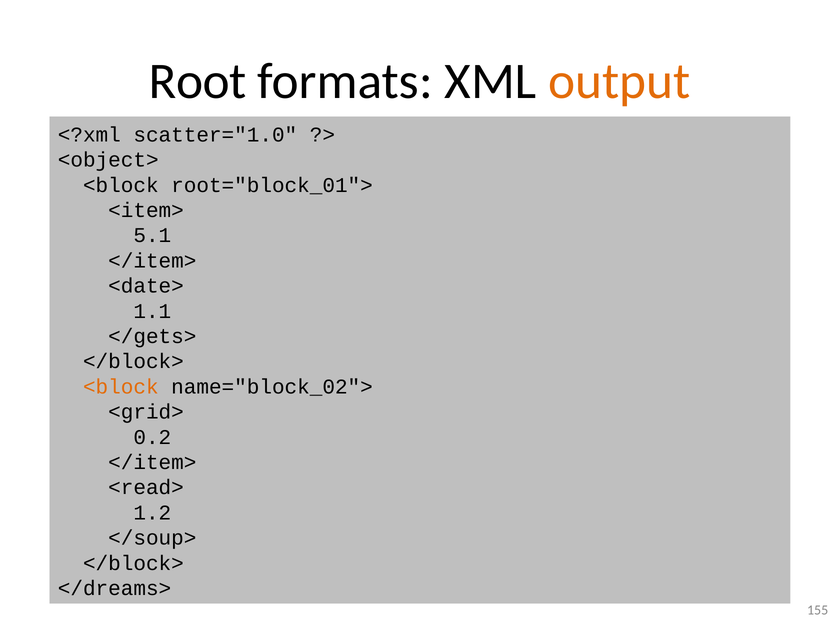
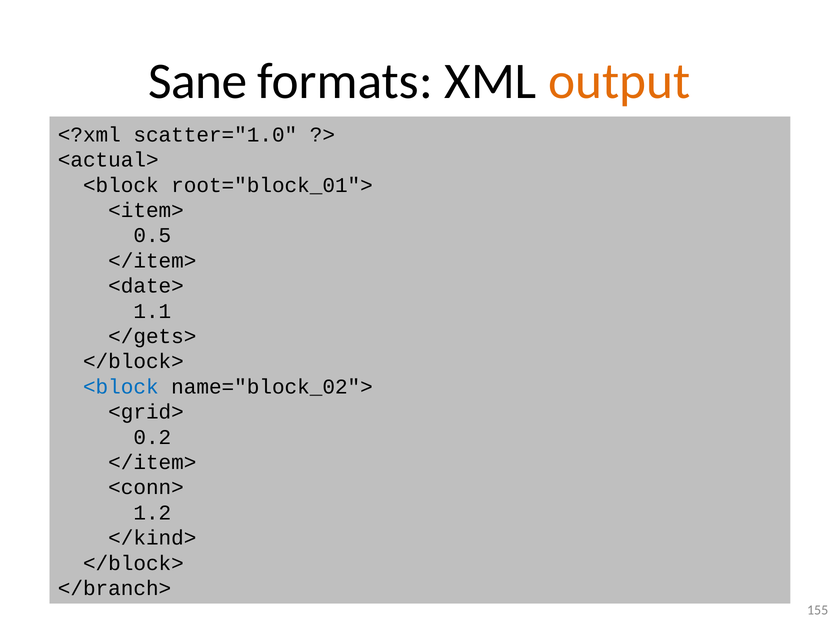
Root: Root -> Sane
<object>: <object> -> <actual>
5.1: 5.1 -> 0.5
<block at (121, 387) colour: orange -> blue
<read>: <read> -> <conn>
</soup>: </soup> -> </kind>
</dreams>: </dreams> -> </branch>
